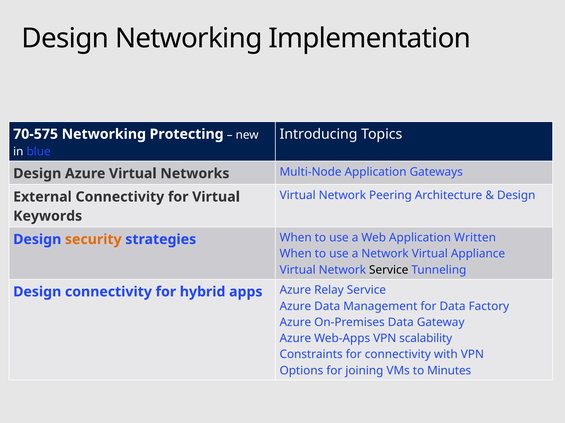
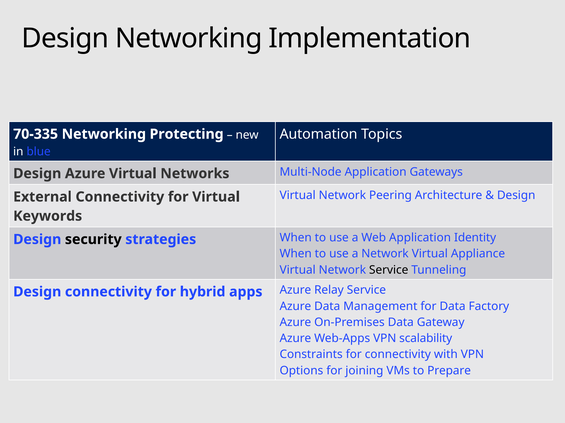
Introducing: Introducing -> Automation
70-575: 70-575 -> 70-335
security colour: orange -> black
Written: Written -> Identity
Minutes: Minutes -> Prepare
